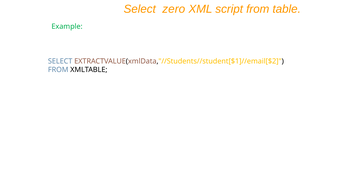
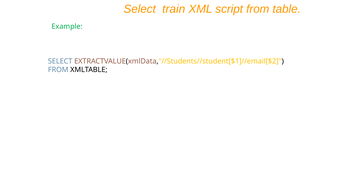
zero: zero -> train
